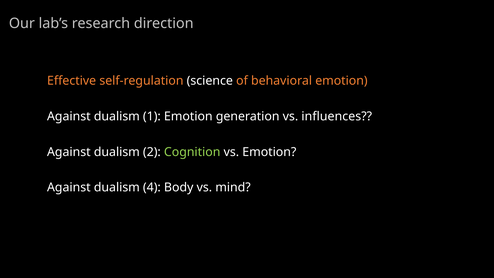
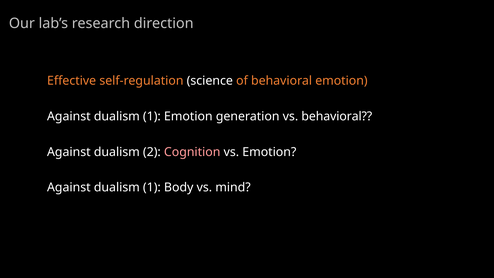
vs influences: influences -> behavioral
Cognition colour: light green -> pink
4 at (152, 187): 4 -> 1
